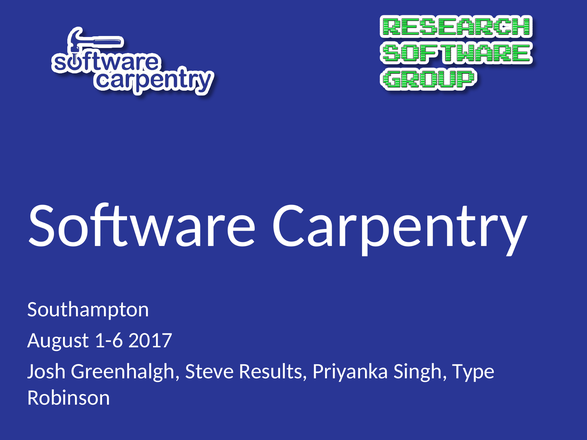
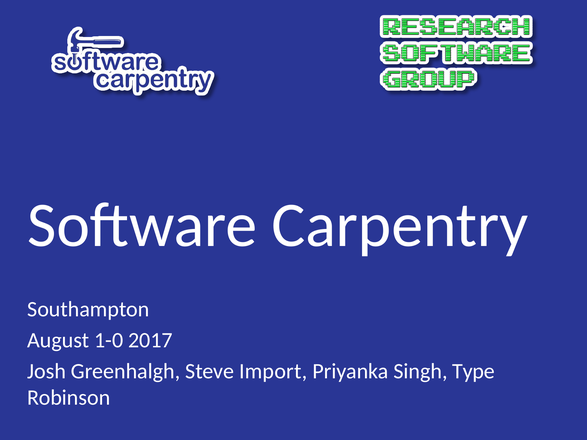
1-6: 1-6 -> 1-0
Results: Results -> Import
